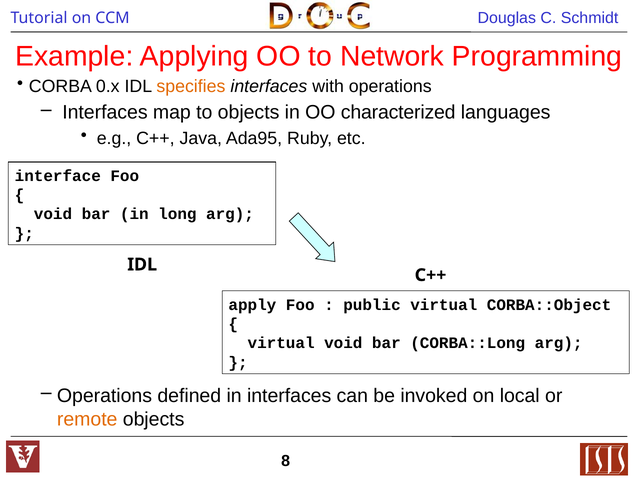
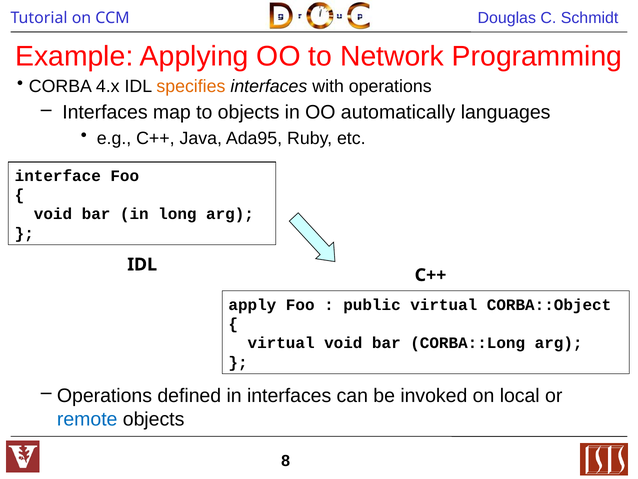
0.x: 0.x -> 4.x
characterized: characterized -> automatically
remote colour: orange -> blue
